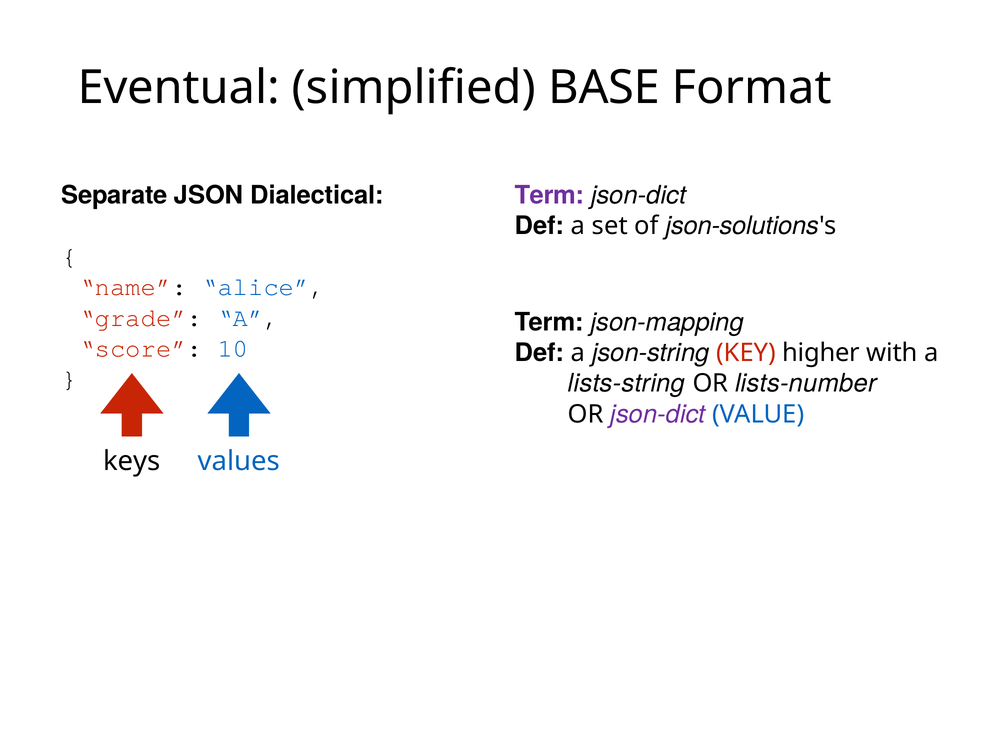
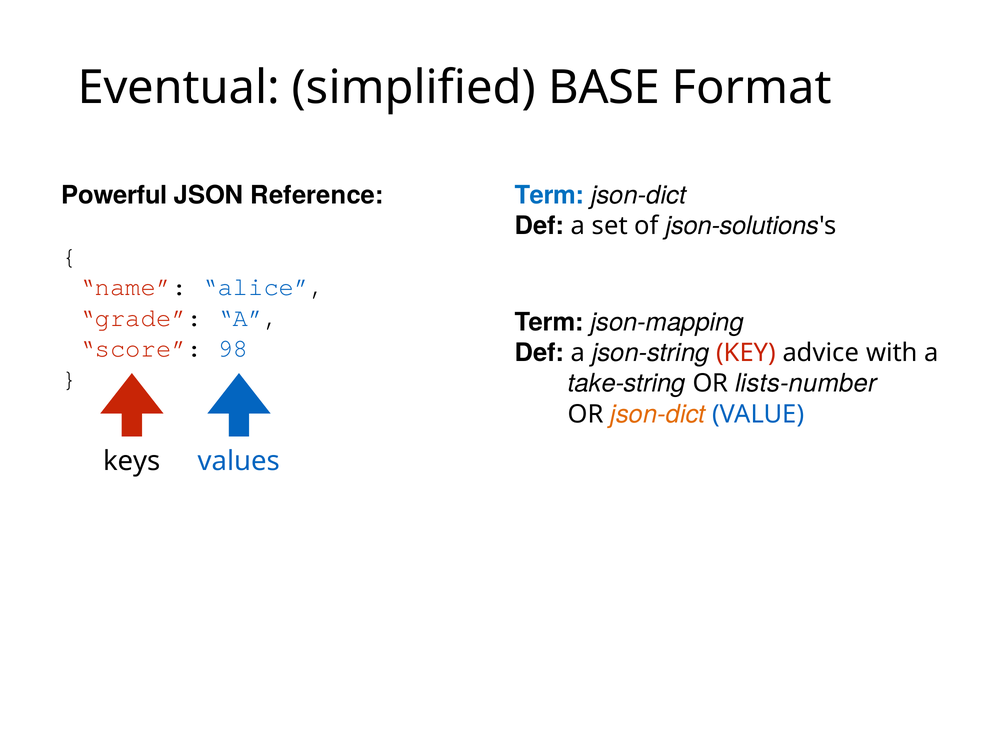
Separate: Separate -> Powerful
Dialectical: Dialectical -> Reference
Term at (549, 195) colour: purple -> blue
10: 10 -> 98
higher: higher -> advice
lists-string: lists-string -> take-string
json-dict at (658, 414) colour: purple -> orange
